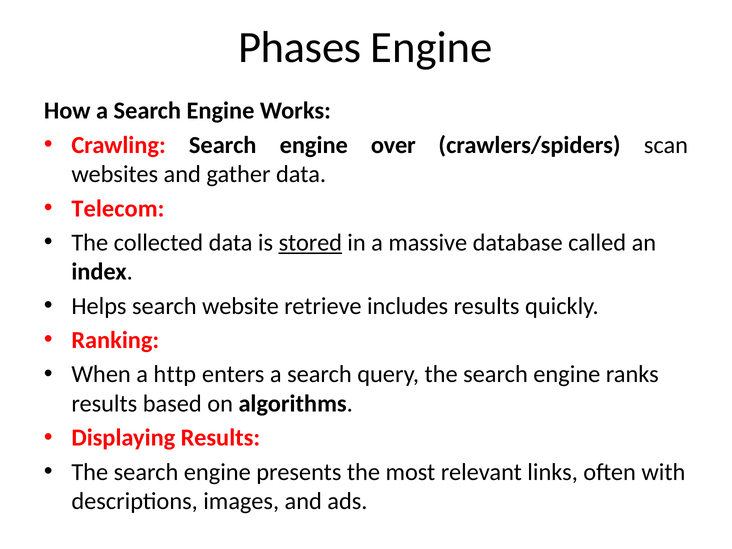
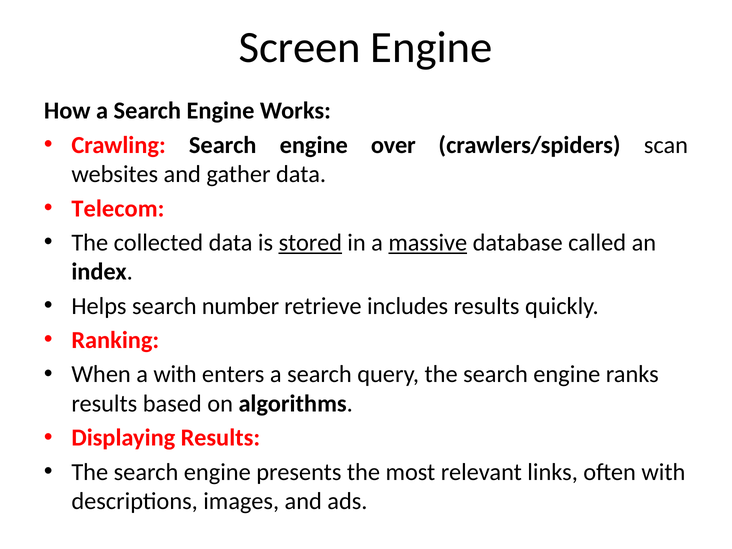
Phases: Phases -> Screen
massive underline: none -> present
website: website -> number
a http: http -> with
